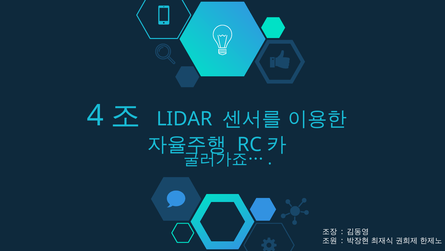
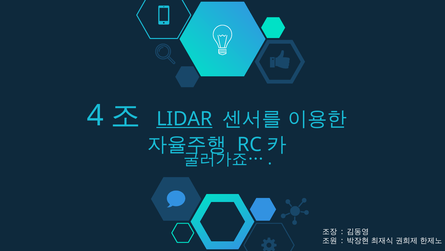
LIDAR underline: none -> present
